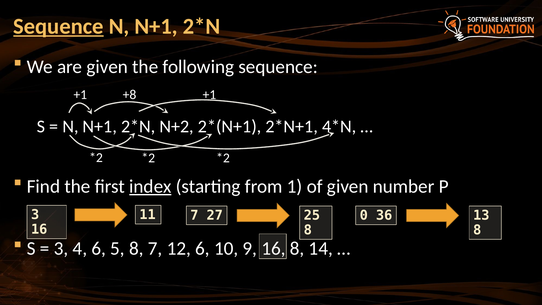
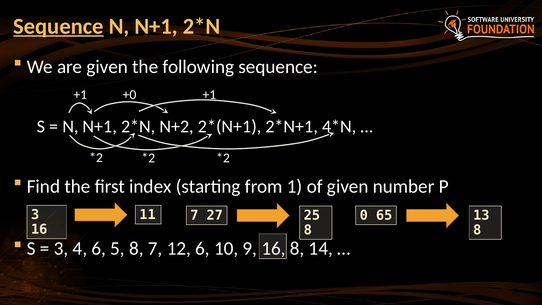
+8: +8 -> +0
index underline: present -> none
36: 36 -> 65
